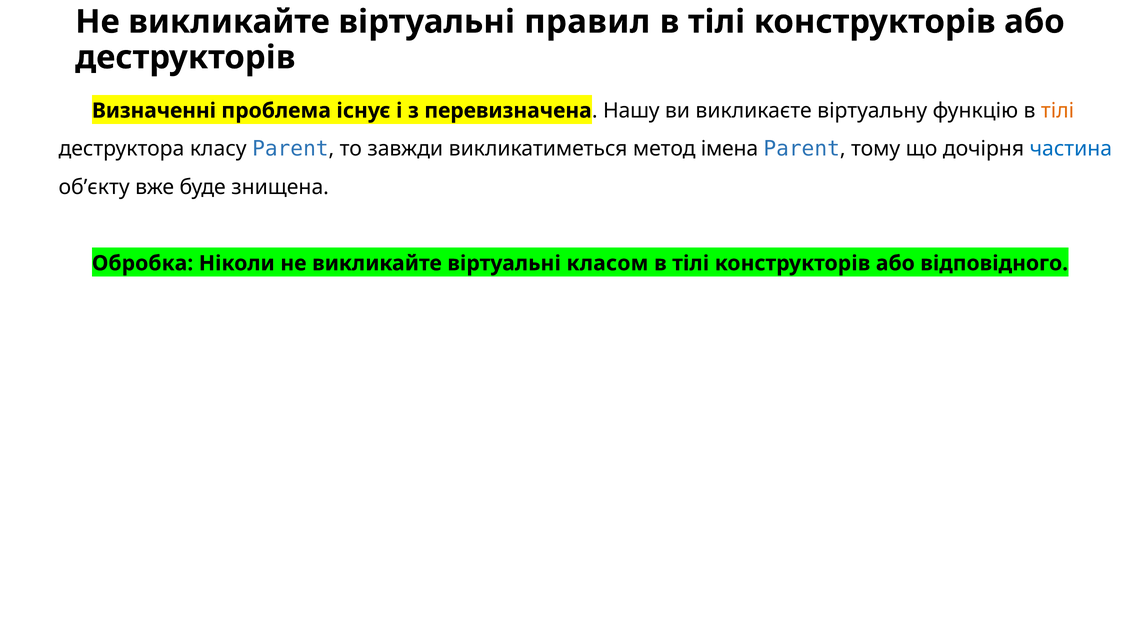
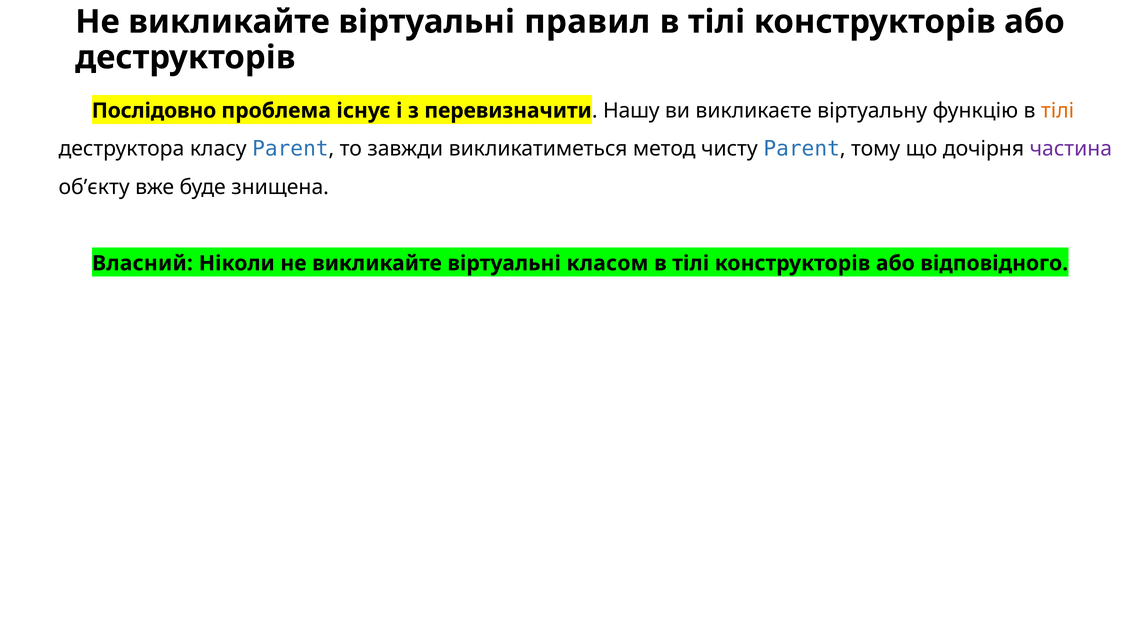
Визначенні: Визначенні -> Послідовно
перевизначена: перевизначена -> перевизначити
імена: імена -> чисту
частина colour: blue -> purple
Обробка: Обробка -> Власний
